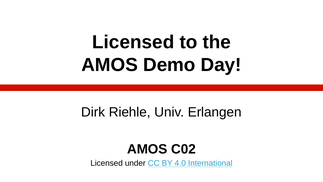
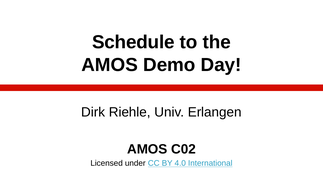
Licensed at (133, 42): Licensed -> Schedule
